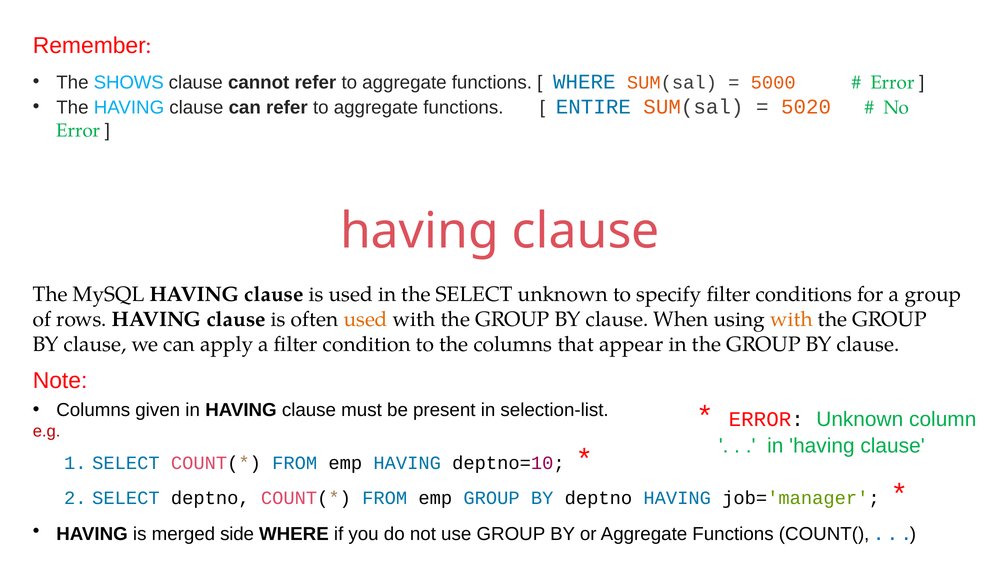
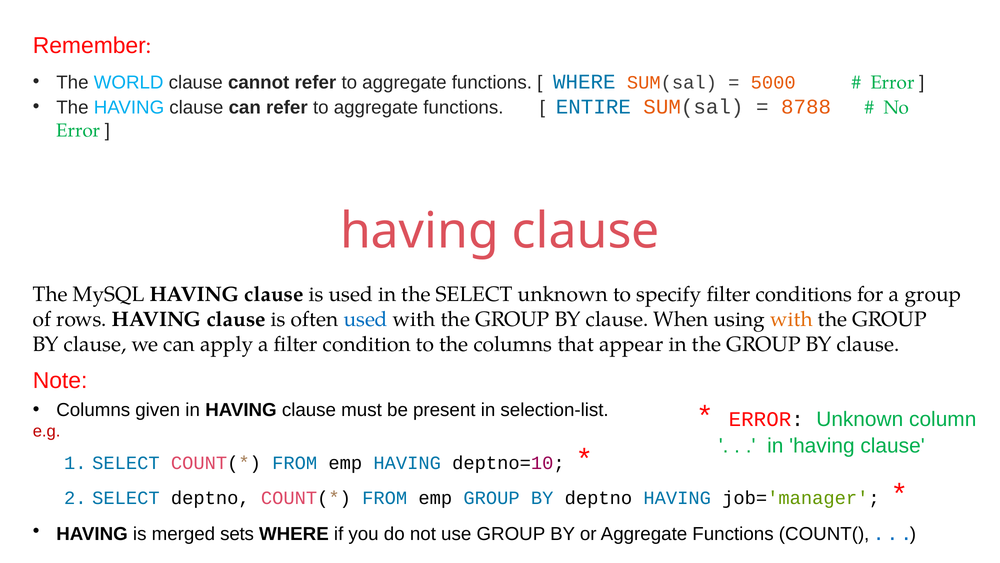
SHOWS: SHOWS -> WORLD
5020: 5020 -> 8788
used at (366, 319) colour: orange -> blue
side: side -> sets
